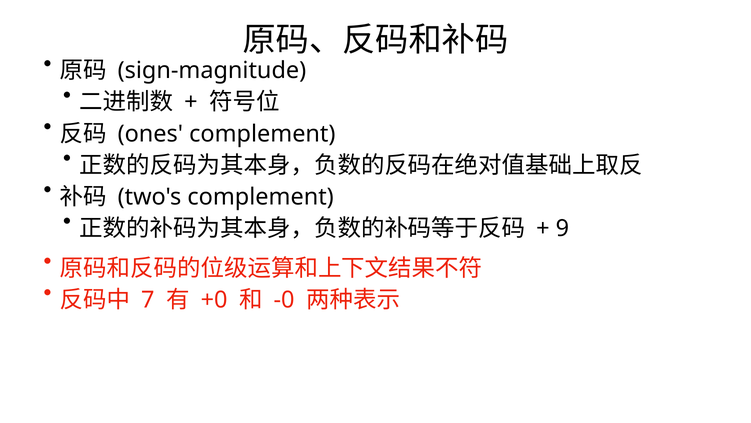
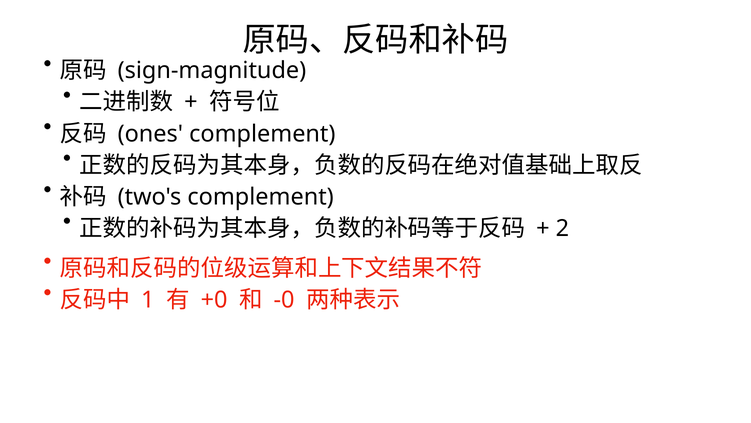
9: 9 -> 2
7: 7 -> 1
